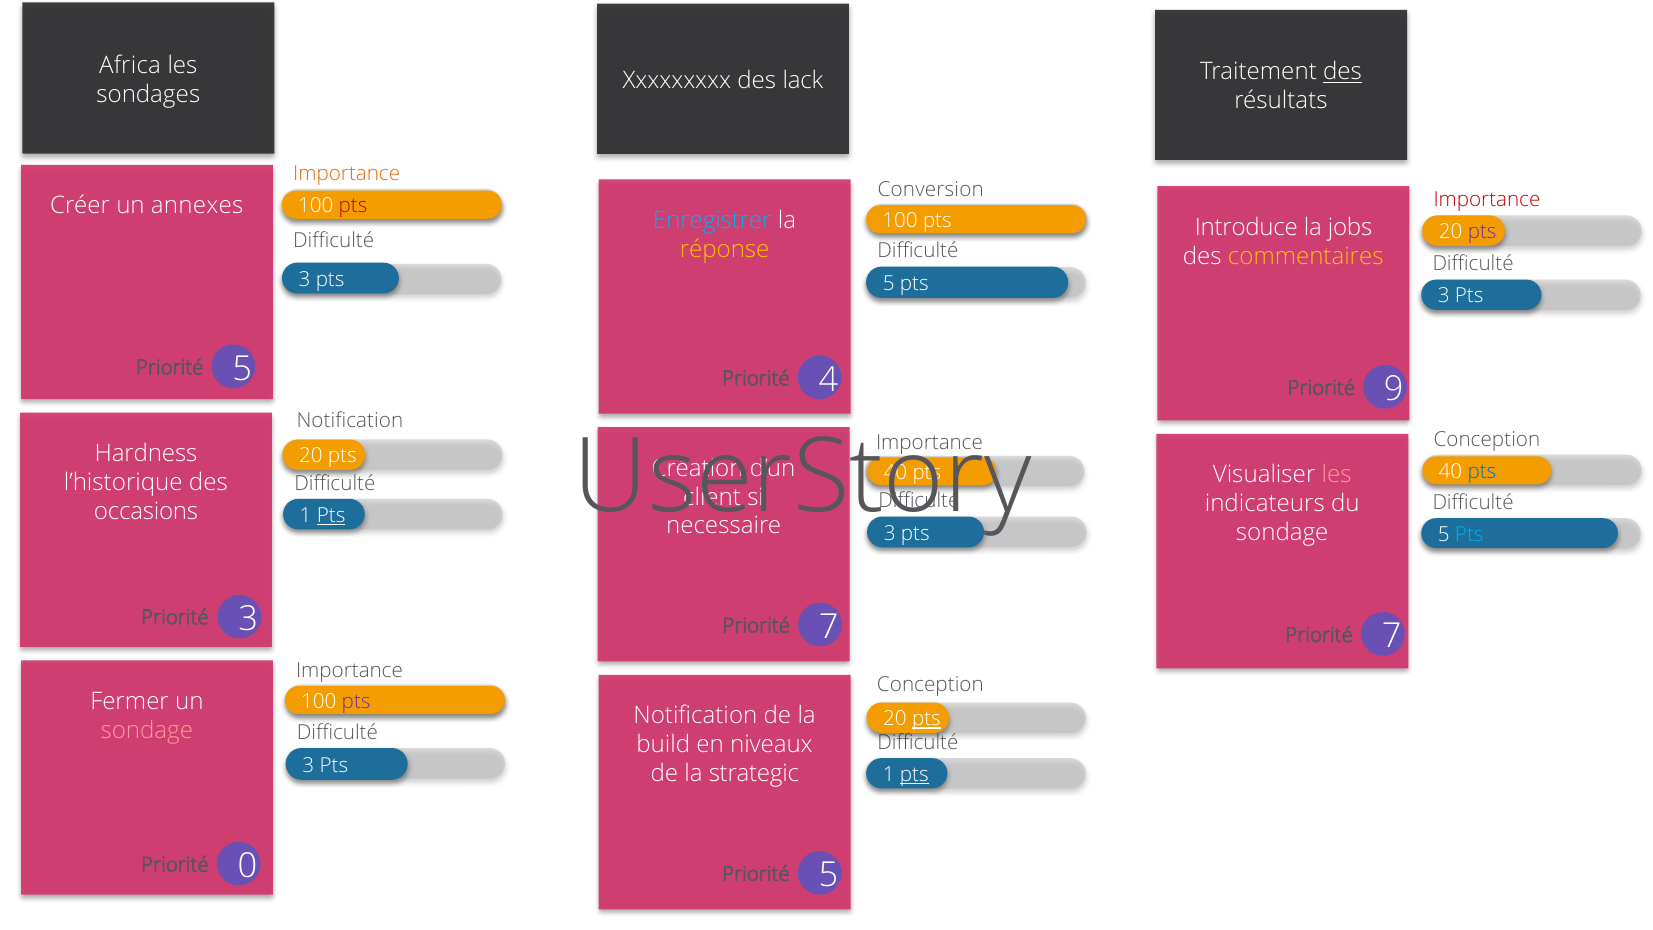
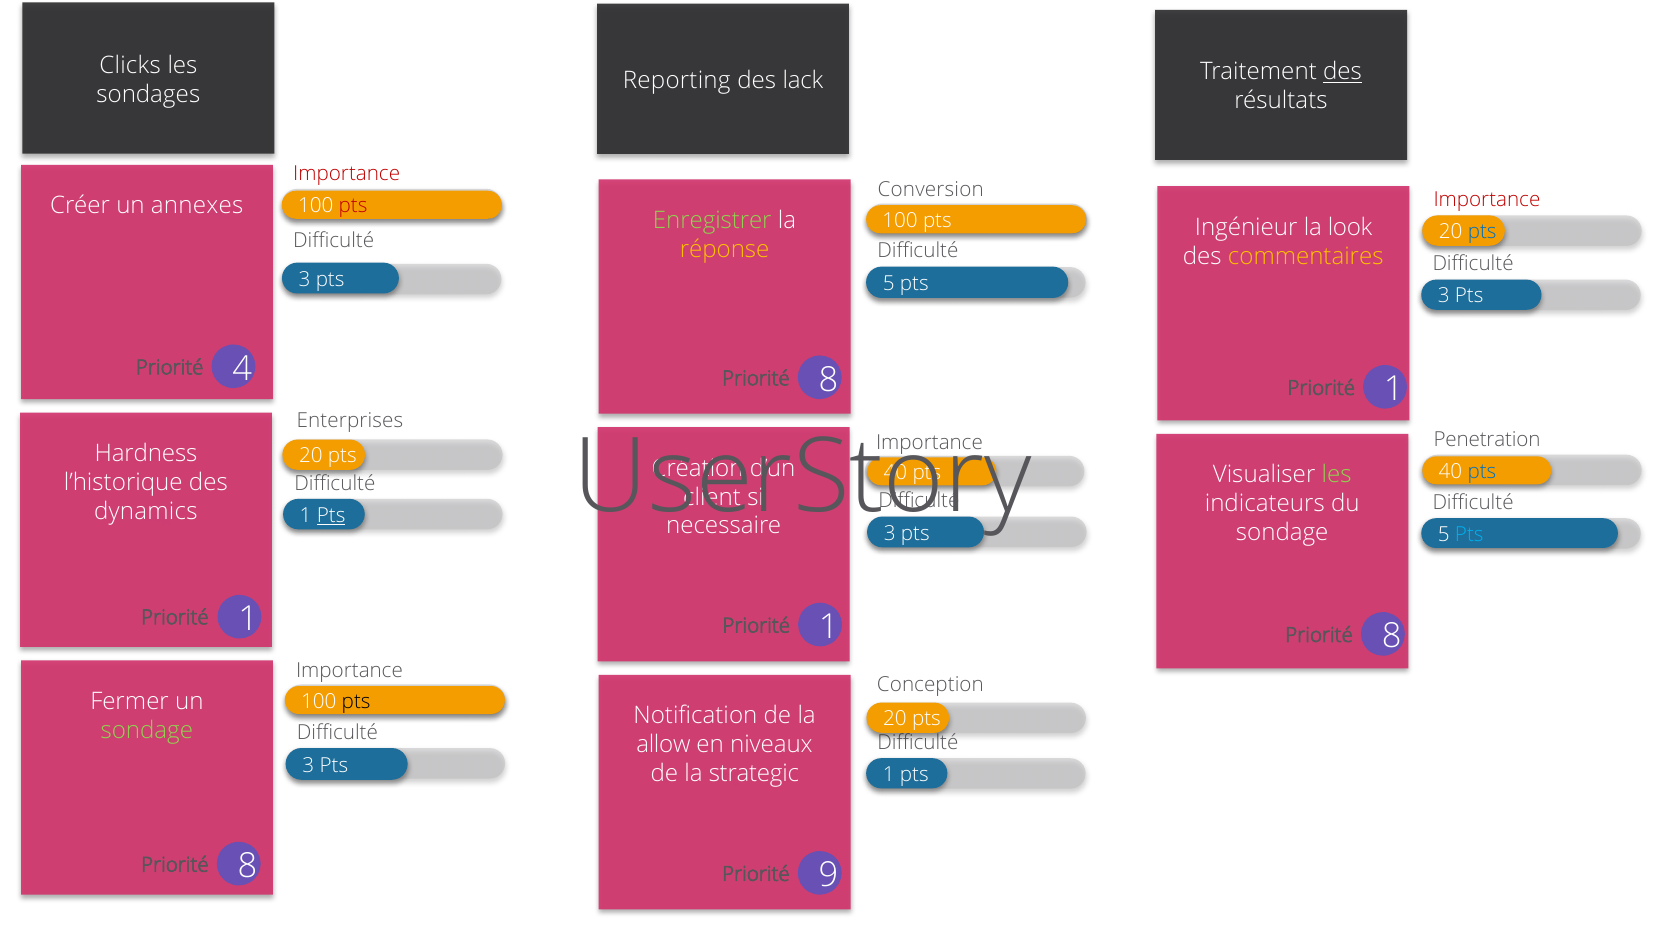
Africa: Africa -> Clicks
Xxxxxxxxx: Xxxxxxxxx -> Reporting
Importance at (347, 173) colour: orange -> red
Enregistrer colour: light blue -> light green
Introduce: Introduce -> Ingénieur
jobs: jobs -> look
pts at (1482, 232) colour: purple -> blue
5 at (242, 369): 5 -> 4
4 at (828, 380): 4 -> 8
9 at (1394, 389): 9 -> 1
Notification at (350, 421): Notification -> Enterprises
Conception at (1487, 439): Conception -> Penetration
les at (1337, 475) colour: pink -> light green
occasions: occasions -> dynamics
3 at (248, 619): 3 -> 1
7 at (829, 627): 7 -> 1
7 at (1392, 636): 7 -> 8
pts at (356, 701) colour: purple -> black
pts at (926, 719) underline: present -> none
sondage at (147, 730) colour: pink -> light green
build: build -> allow
pts at (914, 774) underline: present -> none
0 at (247, 866): 0 -> 8
5 at (828, 875): 5 -> 9
